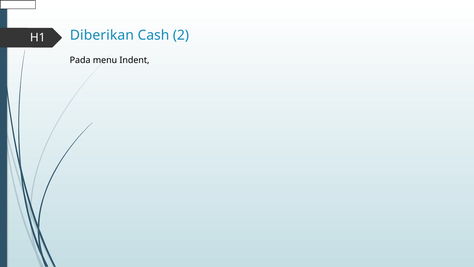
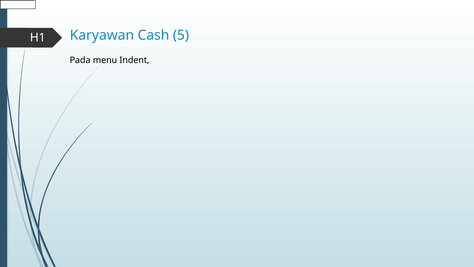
Diberikan: Diberikan -> Karyawan
2: 2 -> 5
